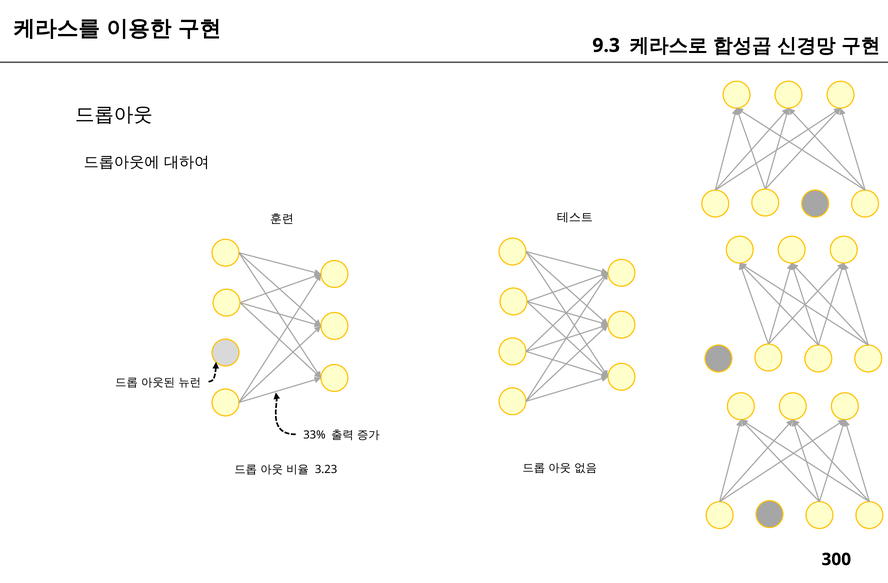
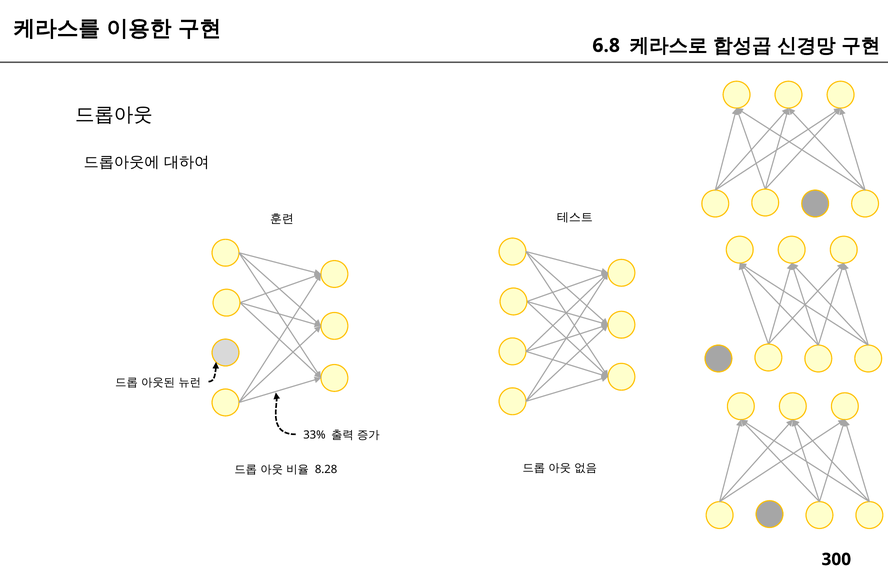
9.3: 9.3 -> 6.8
3.23: 3.23 -> 8.28
